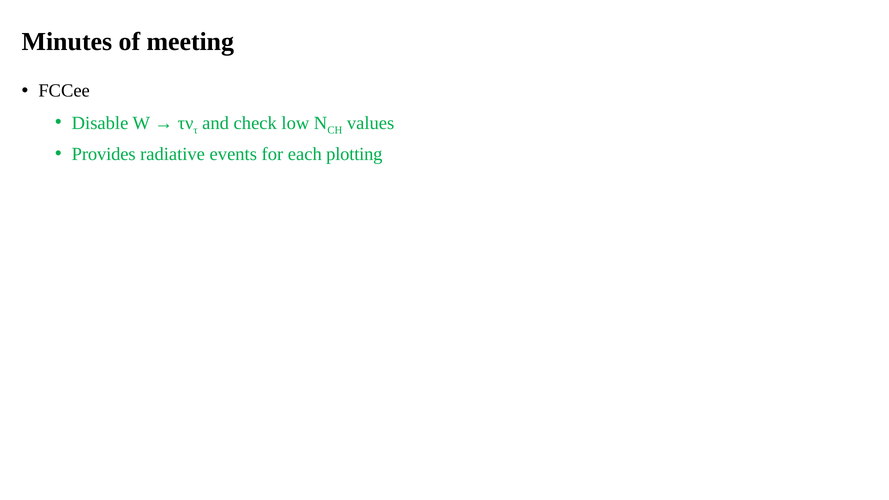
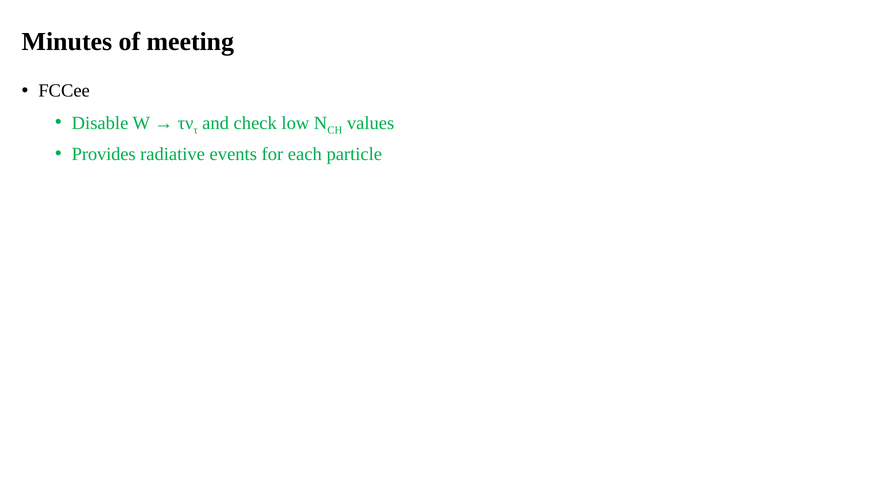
plotting: plotting -> particle
